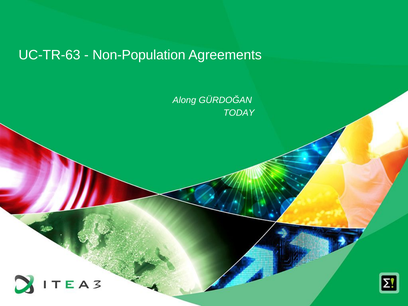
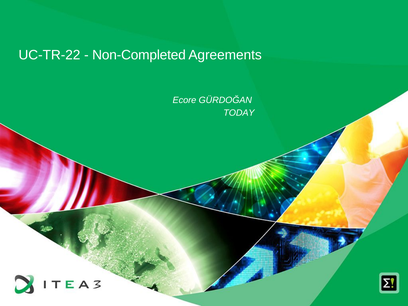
UC-TR-63: UC-TR-63 -> UC-TR-22
Non-Population: Non-Population -> Non-Completed
Along: Along -> Ecore
